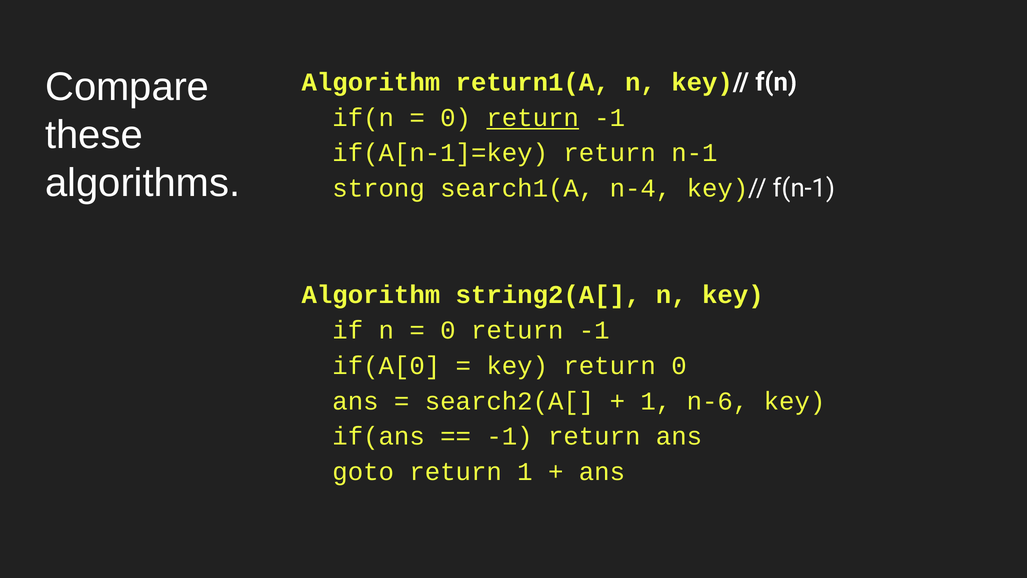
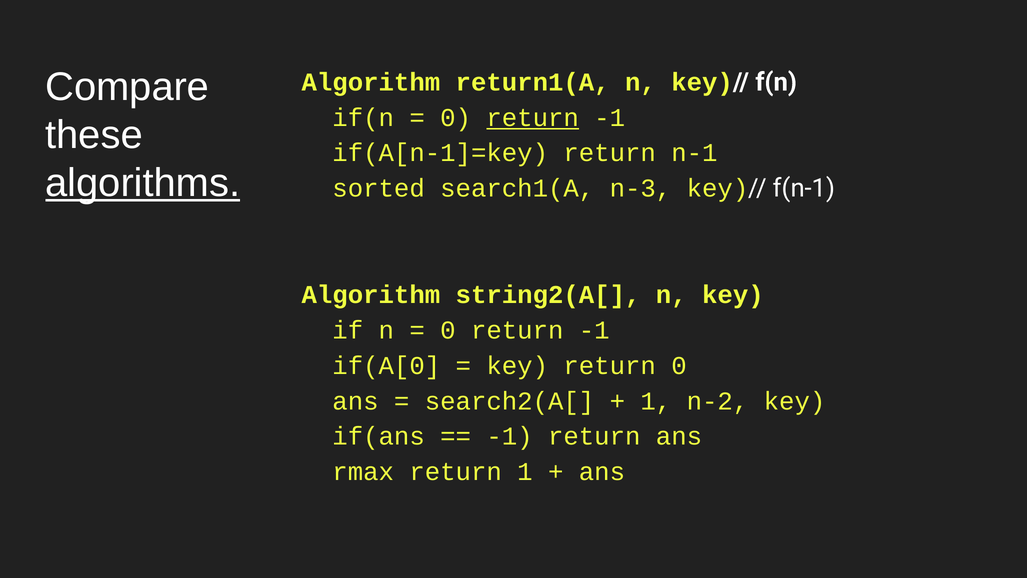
algorithms underline: none -> present
strong: strong -> sorted
n-4: n-4 -> n-3
n-6: n-6 -> n-2
goto: goto -> rmax
